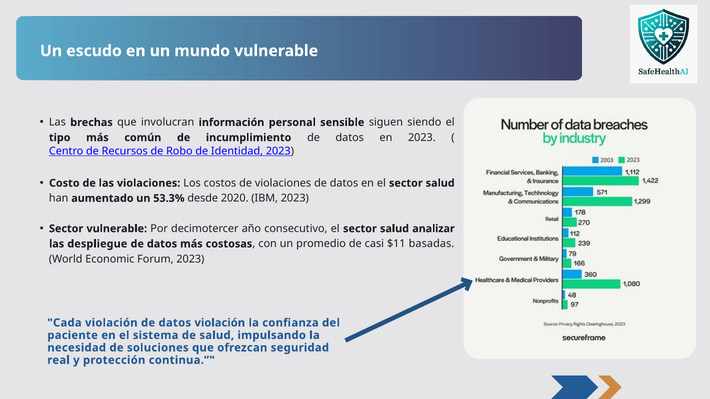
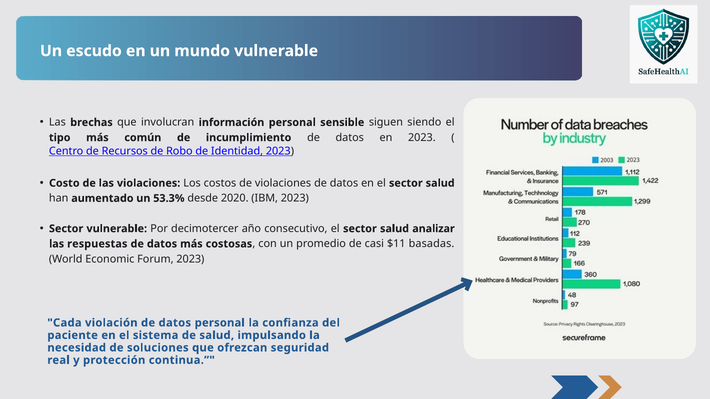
despliegue: despliegue -> respuestas
datos violación: violación -> personal
